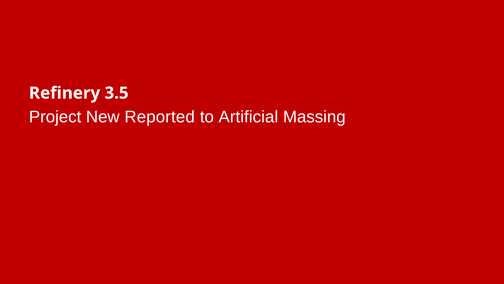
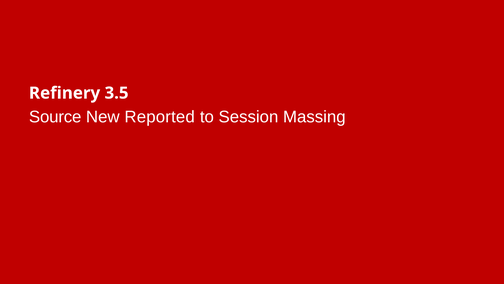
Project: Project -> Source
Artificial: Artificial -> Session
